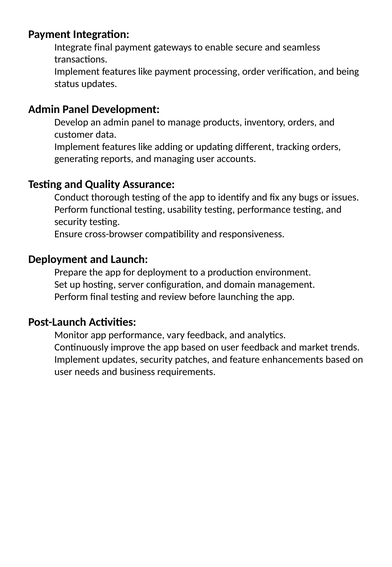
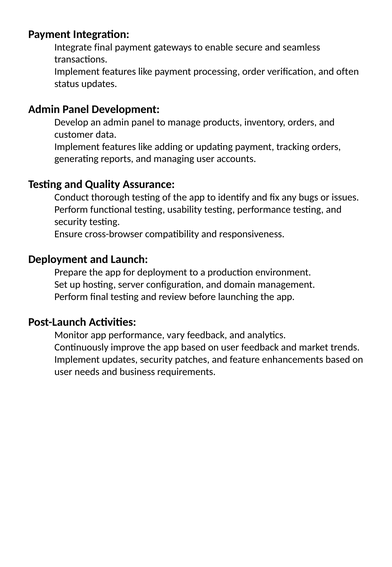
being: being -> often
updating different: different -> payment
